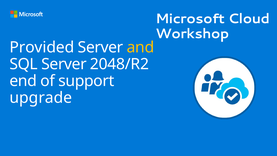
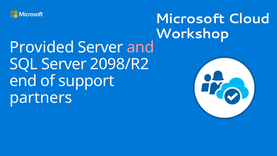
and colour: yellow -> pink
2048/R2: 2048/R2 -> 2098/R2
upgrade: upgrade -> partners
